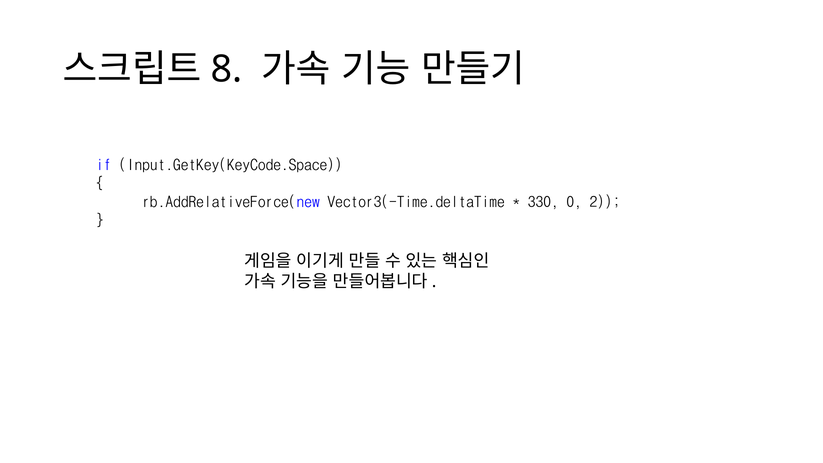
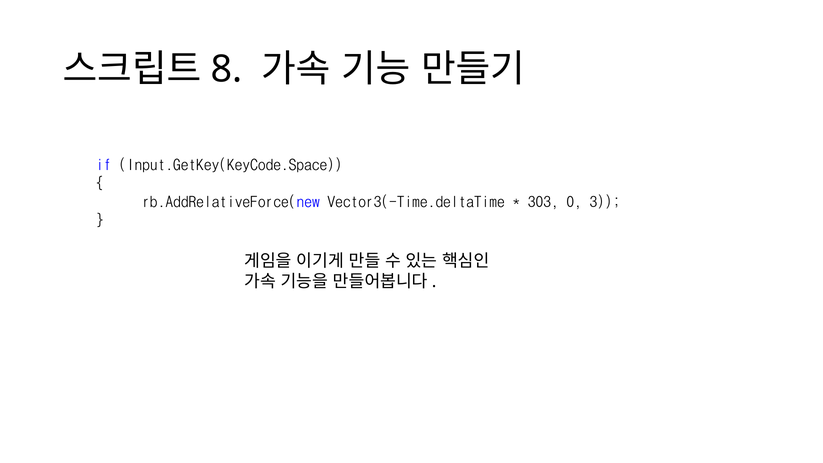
330: 330 -> 303
2: 2 -> 3
